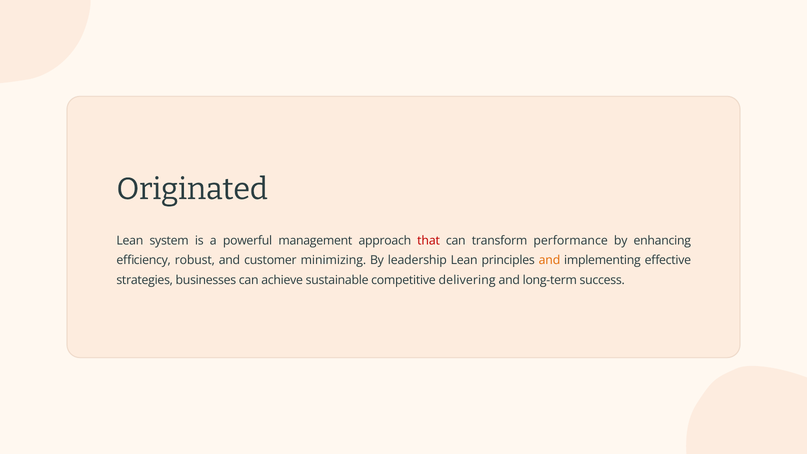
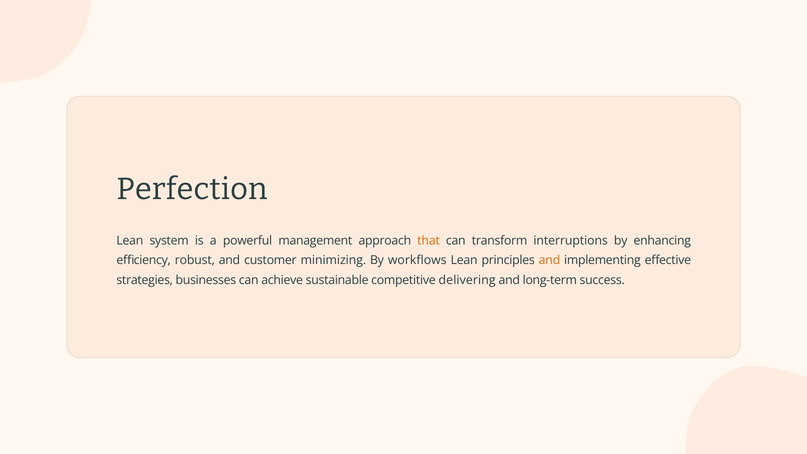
Originated: Originated -> Perfection
that colour: red -> orange
performance: performance -> interruptions
leadership: leadership -> workflows
